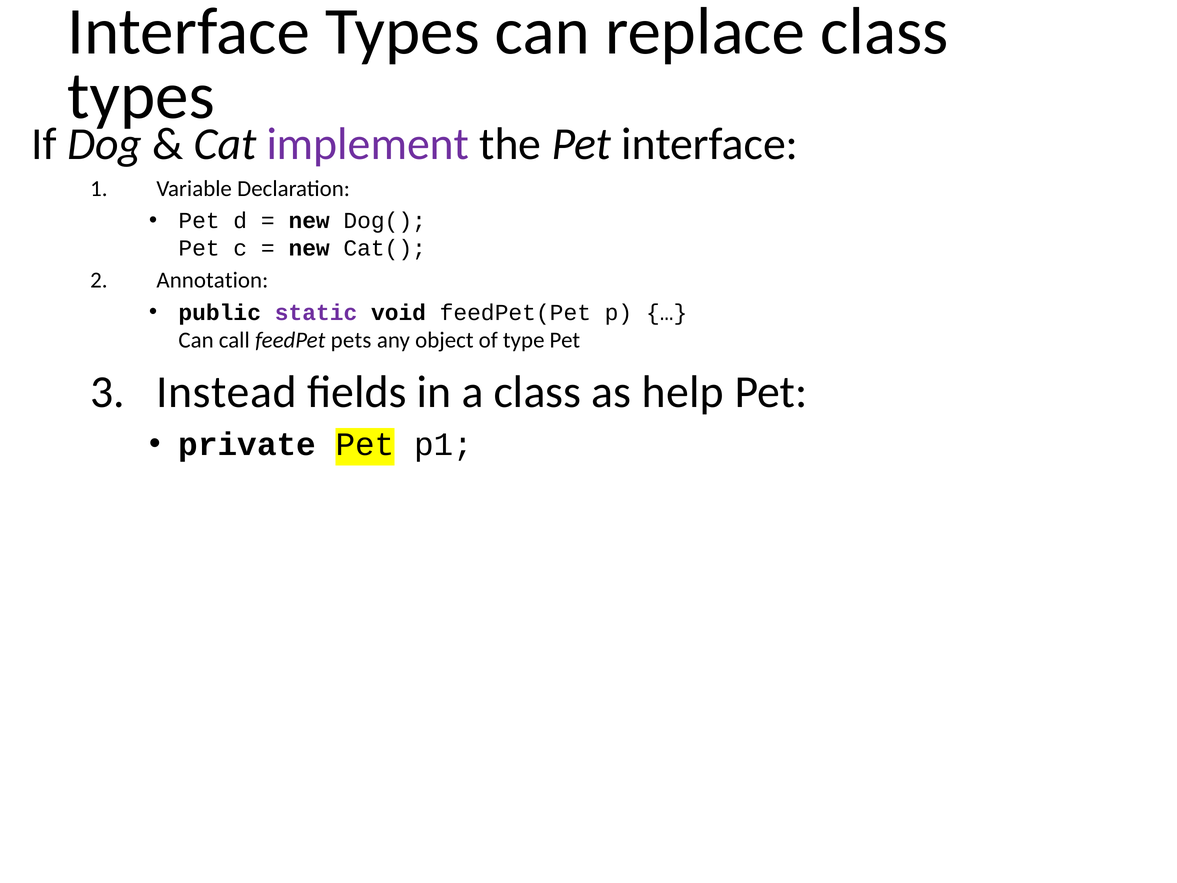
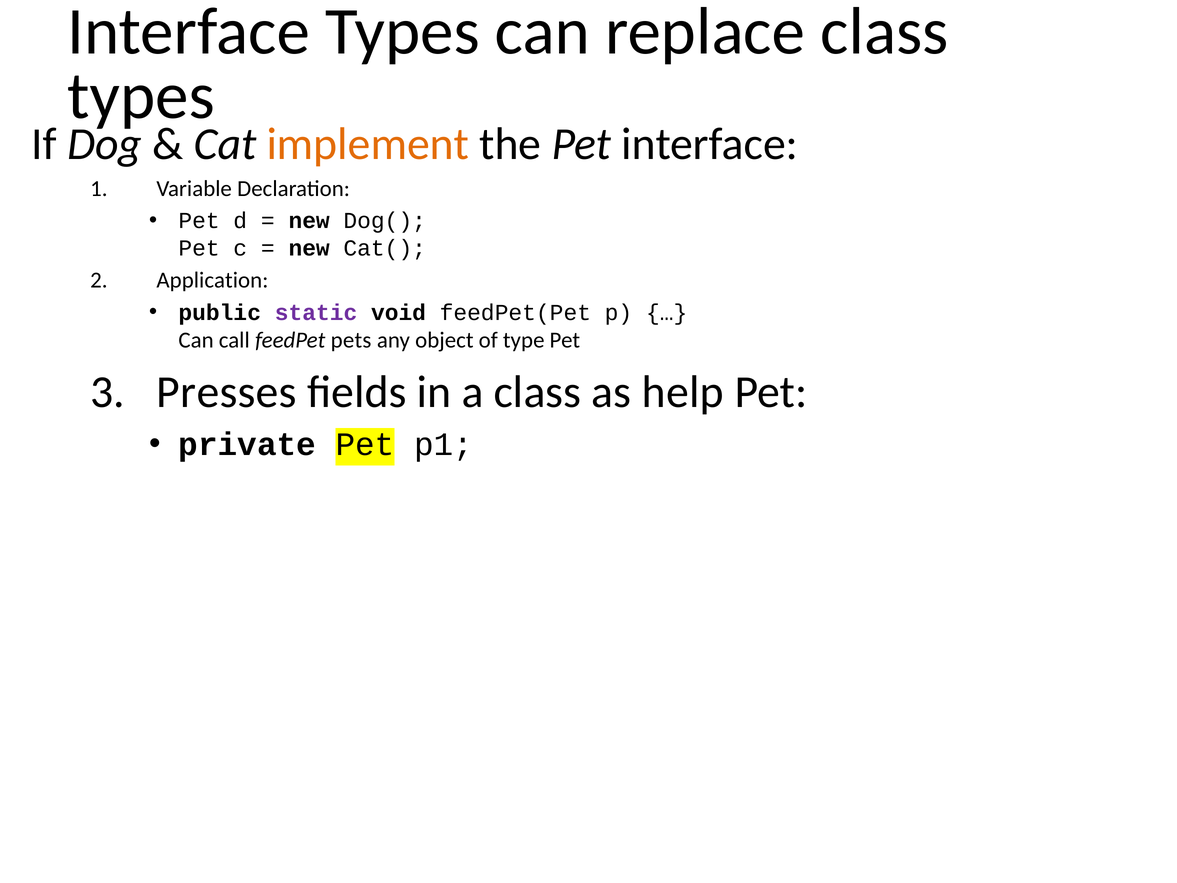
implement colour: purple -> orange
Annotation: Annotation -> Application
Instead: Instead -> Presses
